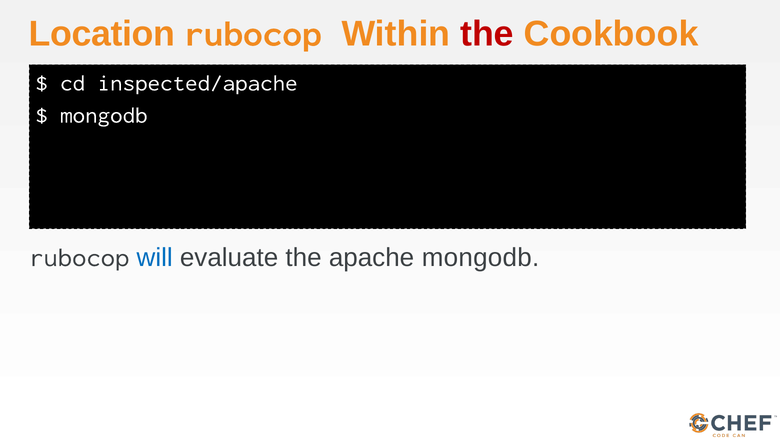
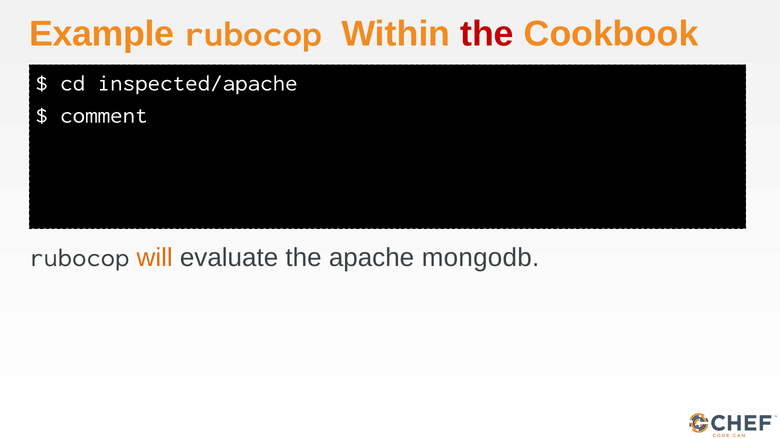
Location: Location -> Example
mongodb at (104, 115): mongodb -> comment
will colour: blue -> orange
